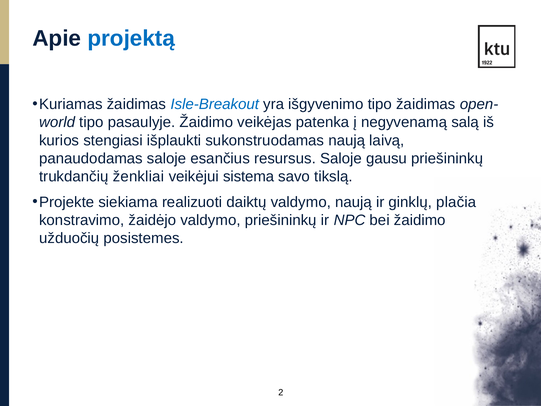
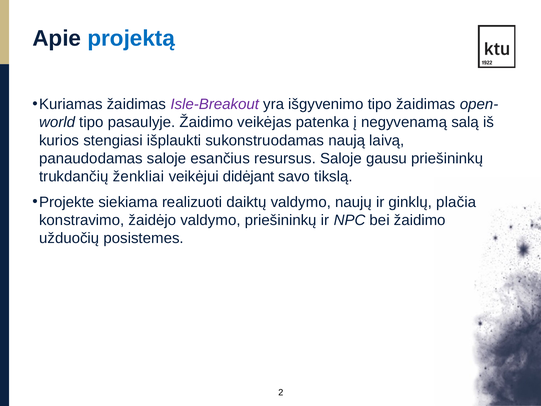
Isle-Breakout colour: blue -> purple
sistema: sistema -> didėjant
valdymo naują: naują -> naujų
